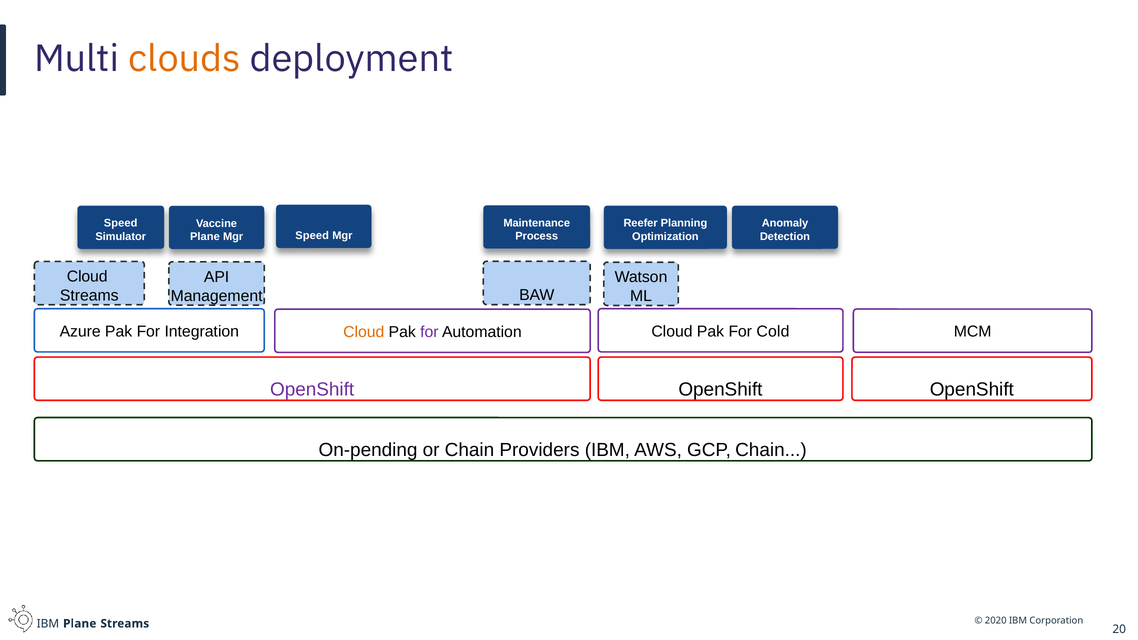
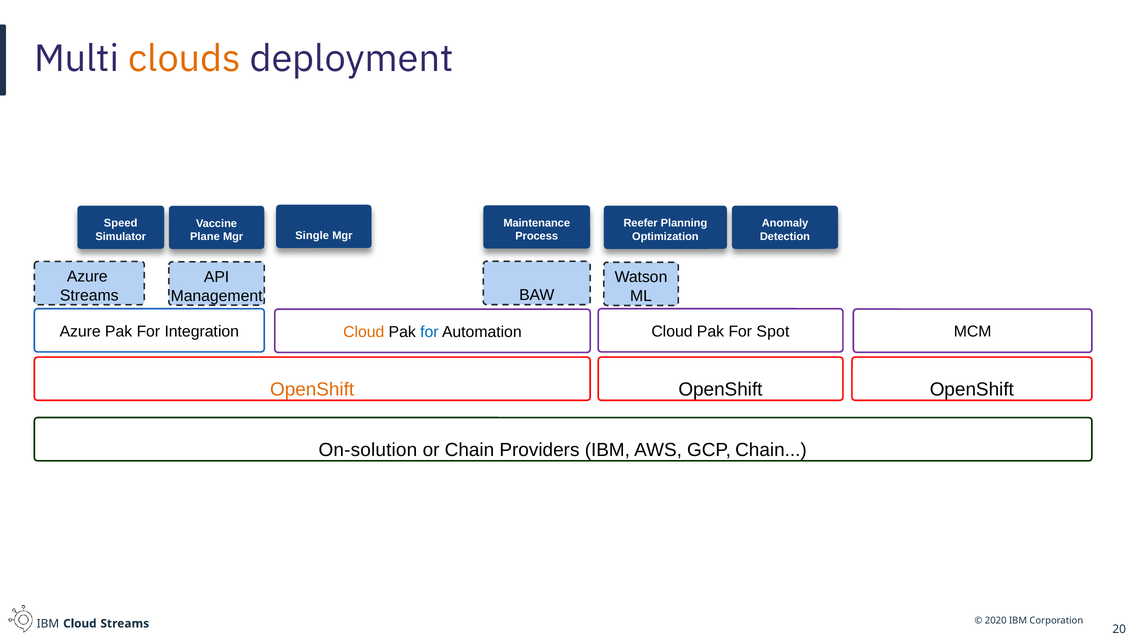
Mgr Speed: Speed -> Single
Cloud at (87, 276): Cloud -> Azure
Cold: Cold -> Spot
for at (429, 332) colour: purple -> blue
OpenShift at (312, 389) colour: purple -> orange
On-pending: On-pending -> On-solution
IBM Plane: Plane -> Cloud
